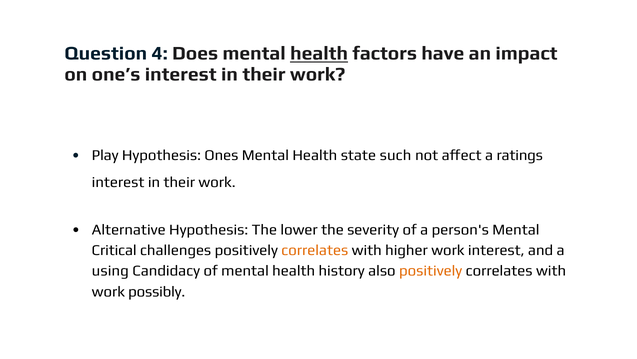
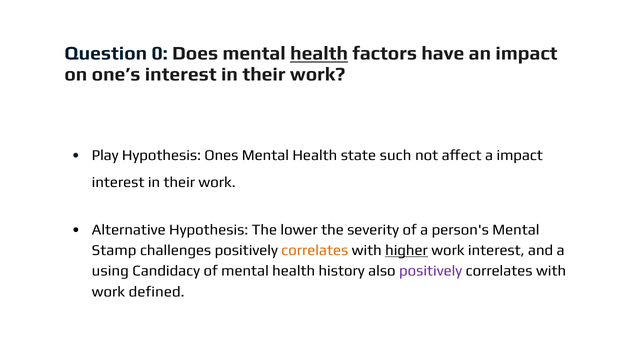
4: 4 -> 0
a ratings: ratings -> impact
Critical: Critical -> Stamp
higher underline: none -> present
positively at (431, 270) colour: orange -> purple
possibly: possibly -> defined
